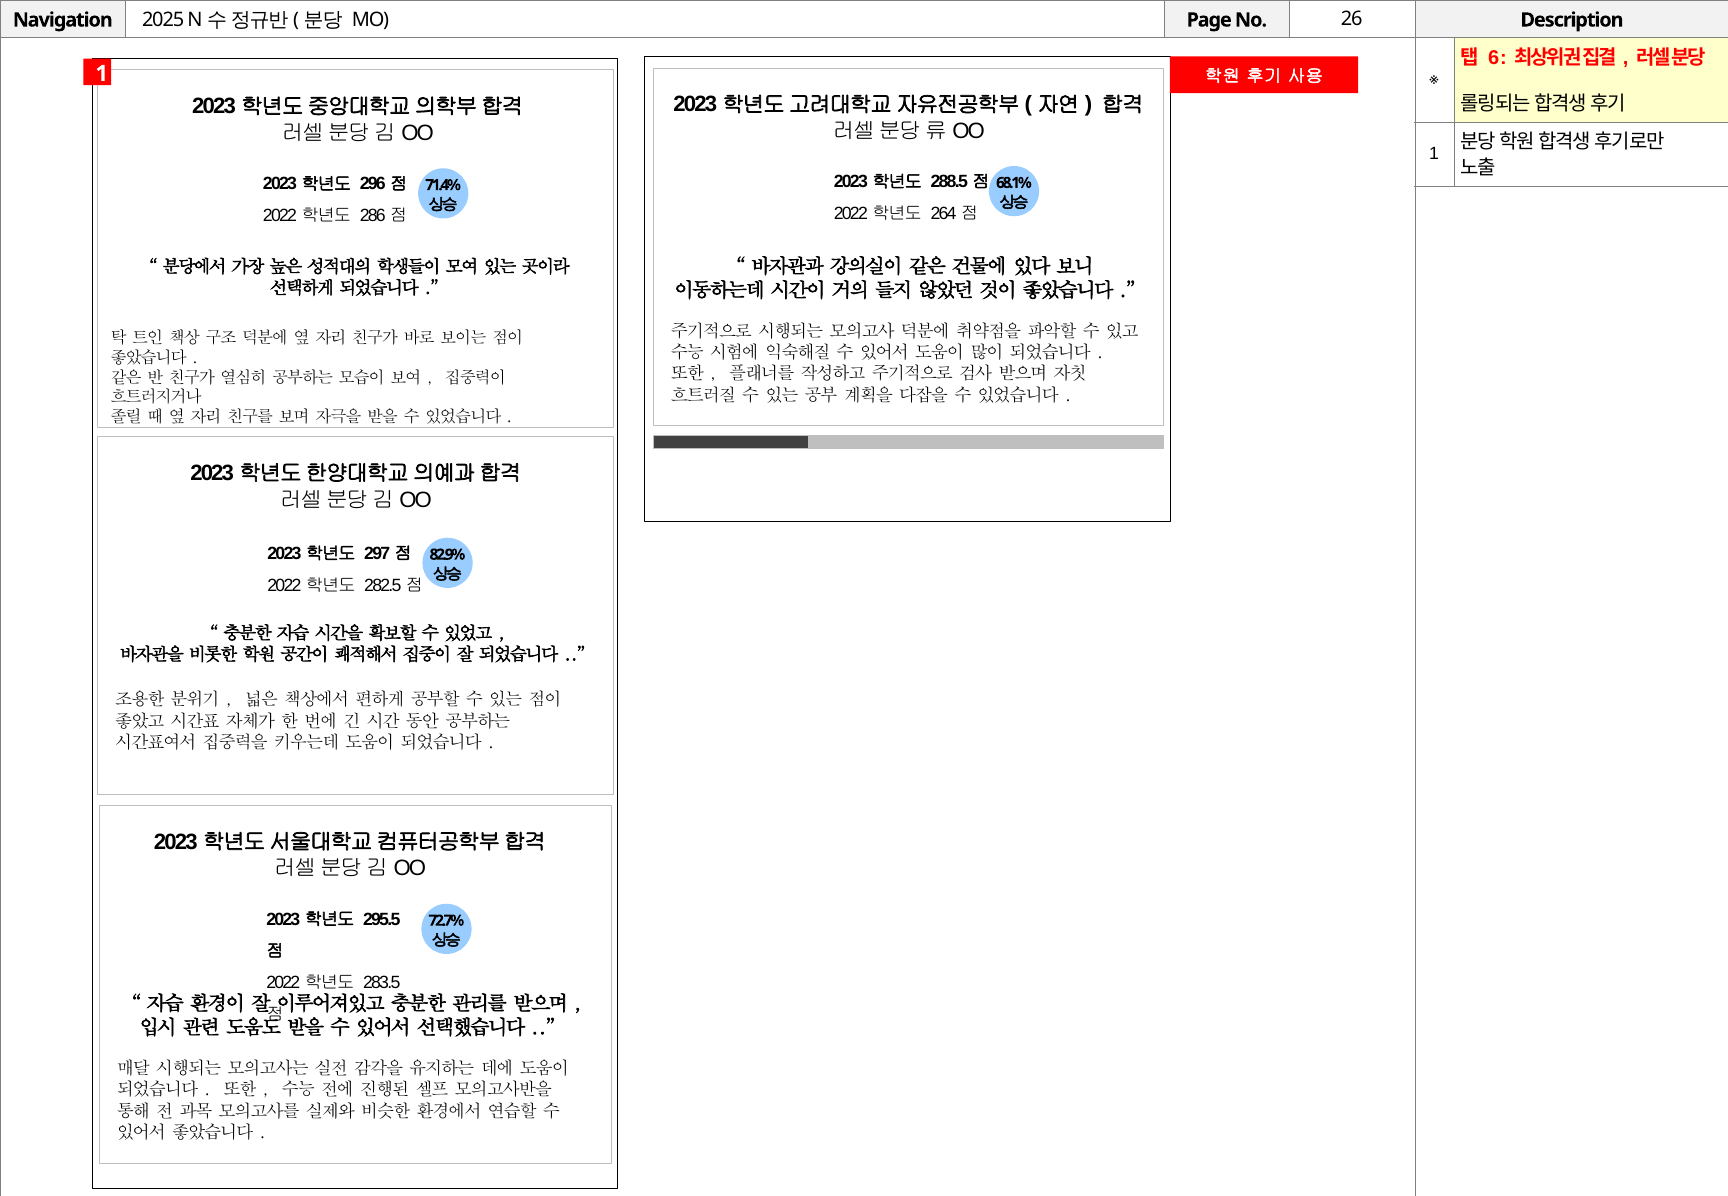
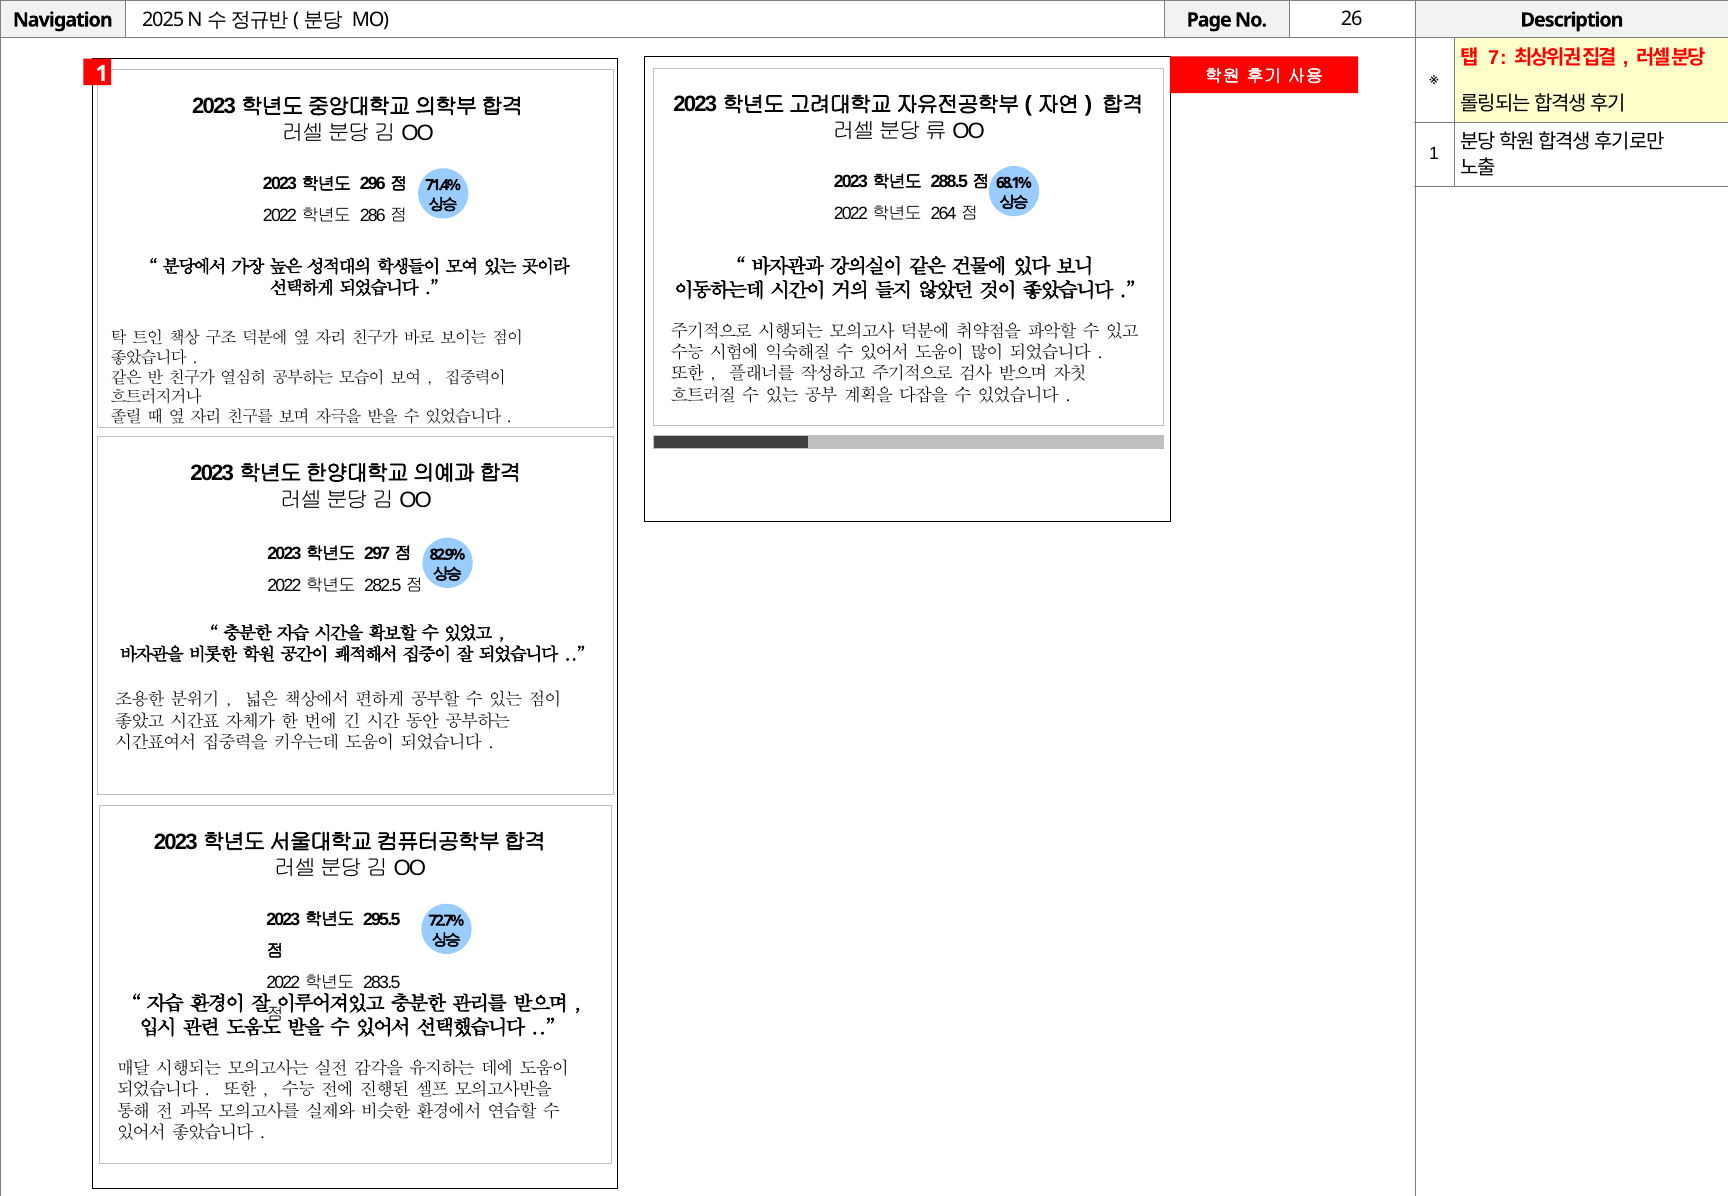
6: 6 -> 7
